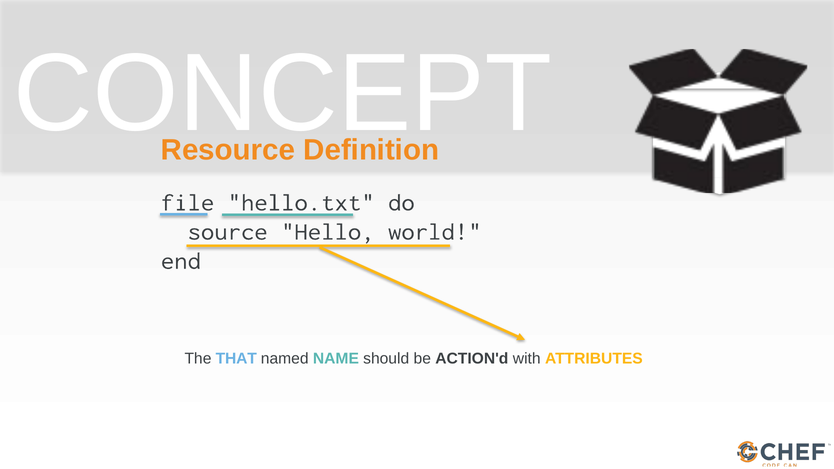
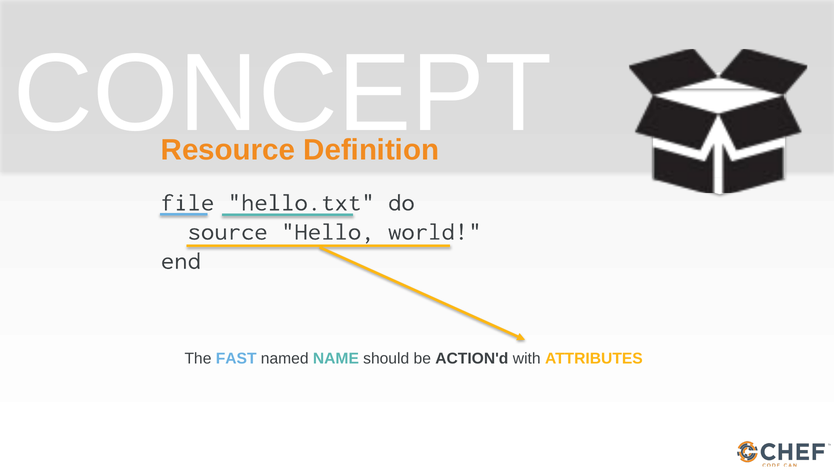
THAT: THAT -> FAST
